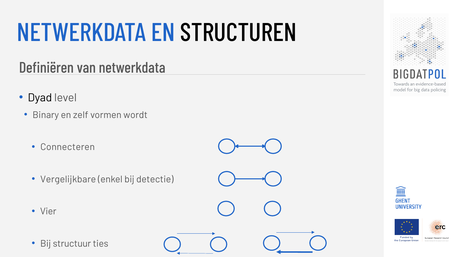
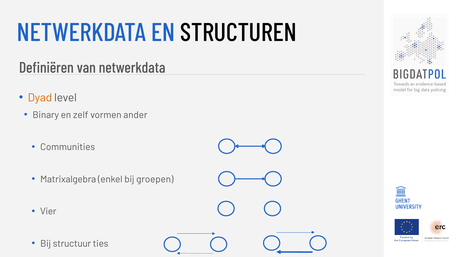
Dyad colour: black -> orange
wordt: wordt -> ander
Connecteren: Connecteren -> Communities
Vergelijkbare: Vergelijkbare -> Matrixalgebra
detectie: detectie -> groepen
